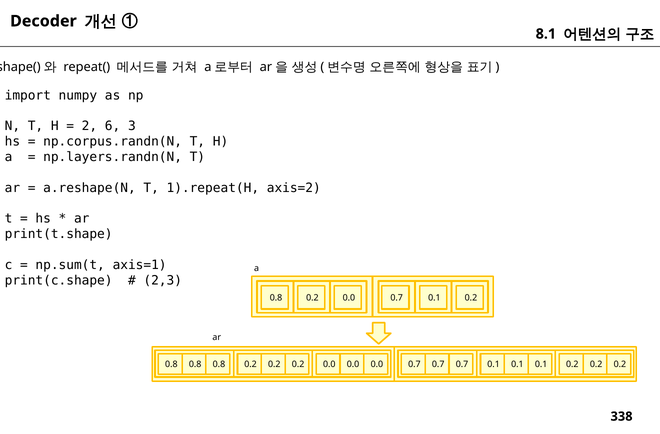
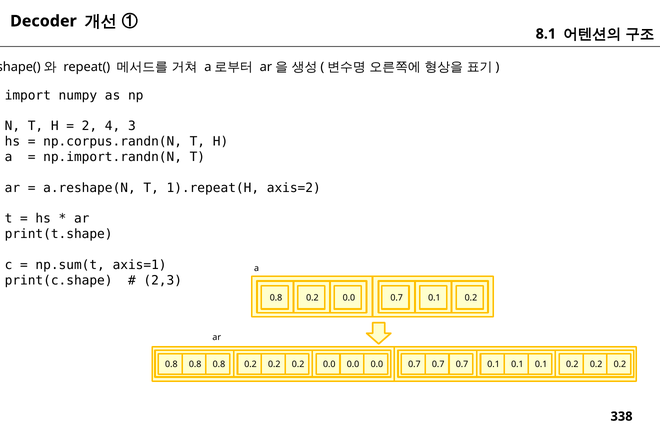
6: 6 -> 4
np.layers.randn(N: np.layers.randn(N -> np.import.randn(N
